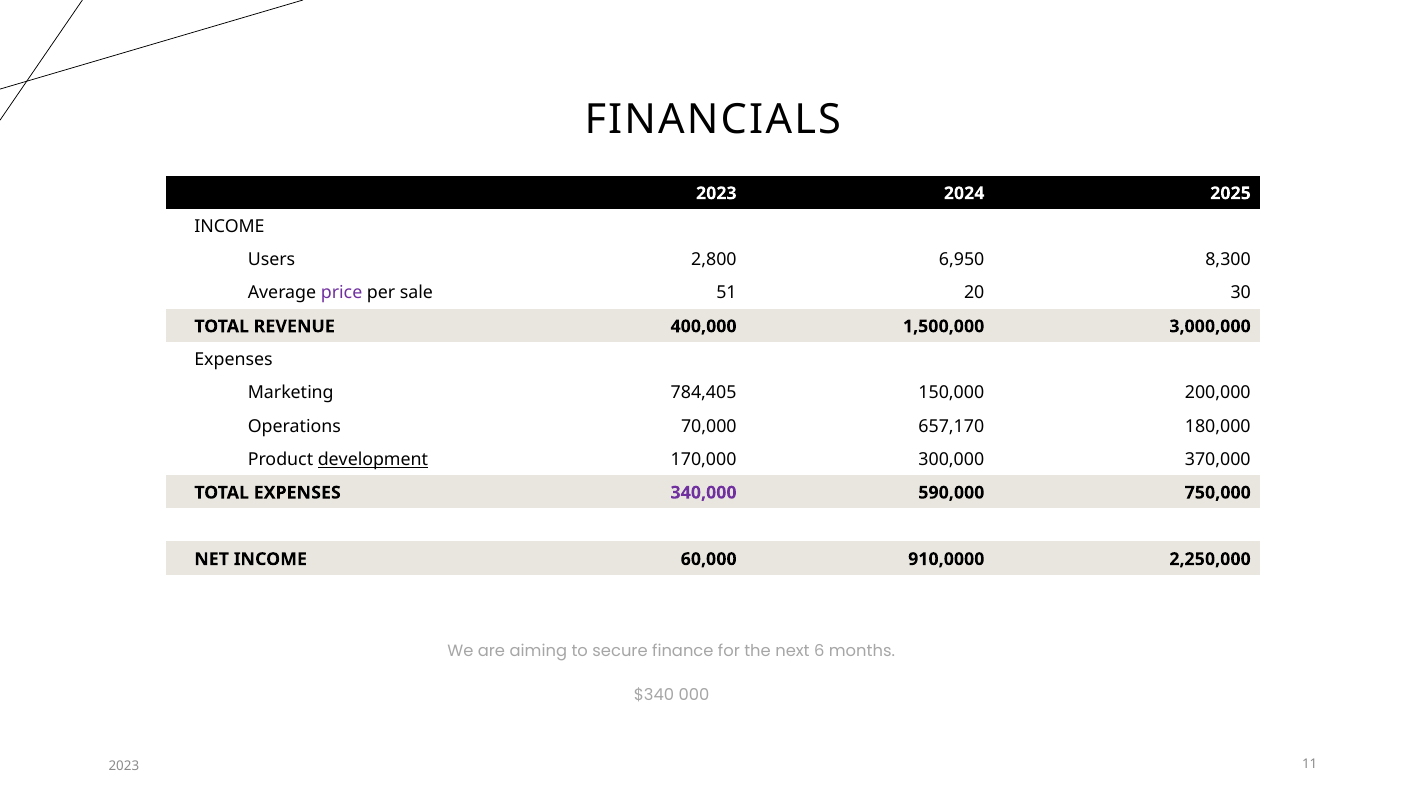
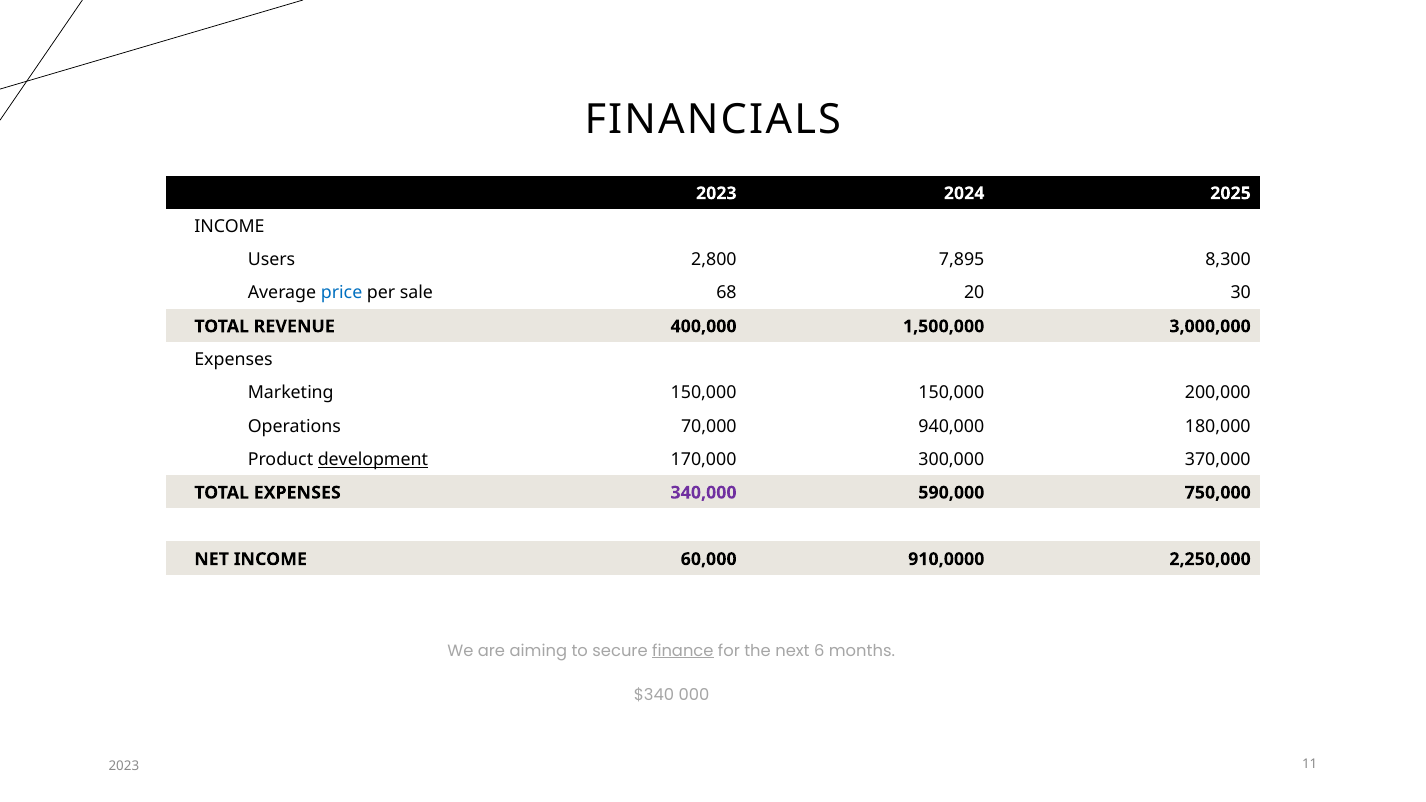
6,950: 6,950 -> 7,895
price colour: purple -> blue
51: 51 -> 68
Marketing 784,405: 784,405 -> 150,000
657,170: 657,170 -> 940,000
finance underline: none -> present
